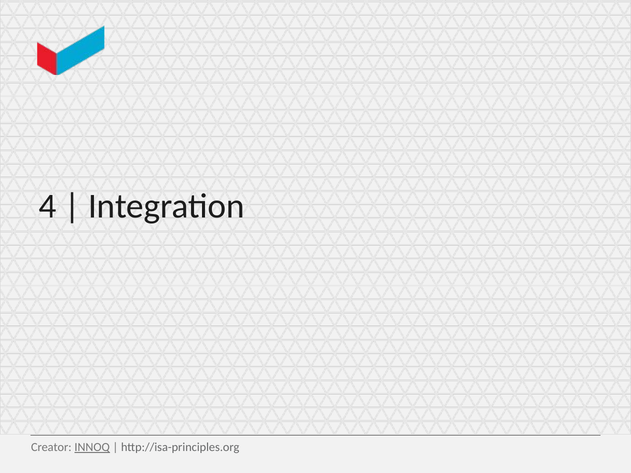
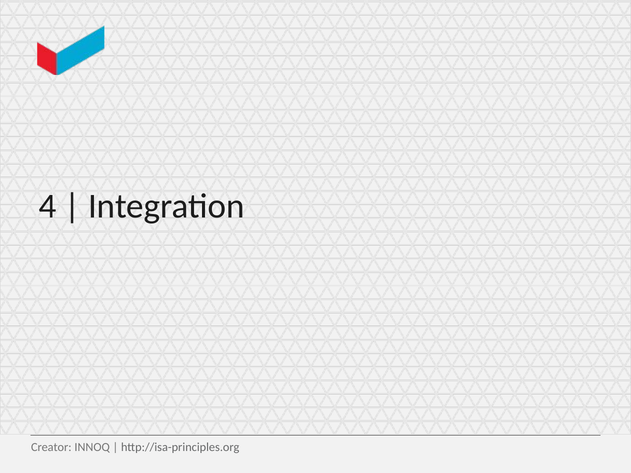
INNOQ underline: present -> none
